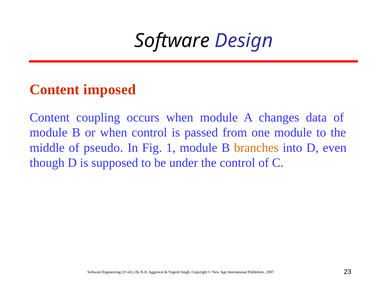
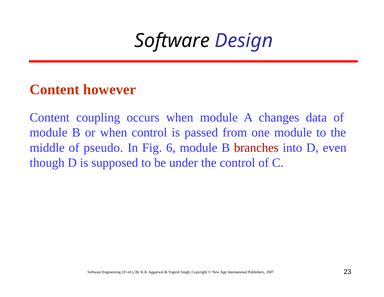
imposed: imposed -> however
1: 1 -> 6
branches colour: orange -> red
